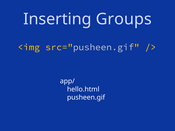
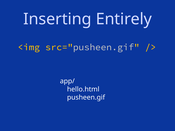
Groups: Groups -> Entirely
